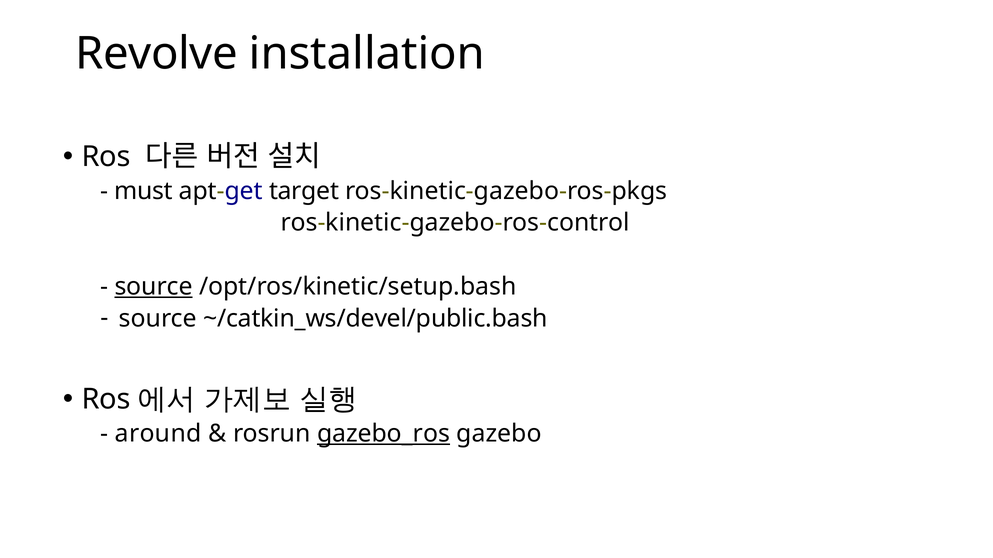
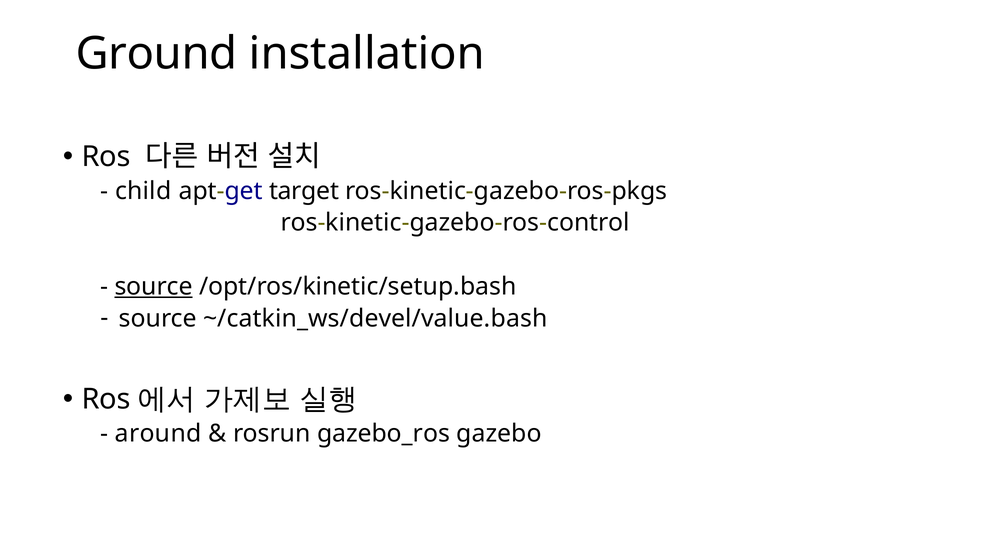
Revolve: Revolve -> Ground
must: must -> child
~/catkin_ws/devel/public.bash: ~/catkin_ws/devel/public.bash -> ~/catkin_ws/devel/value.bash
gazebo_ros underline: present -> none
